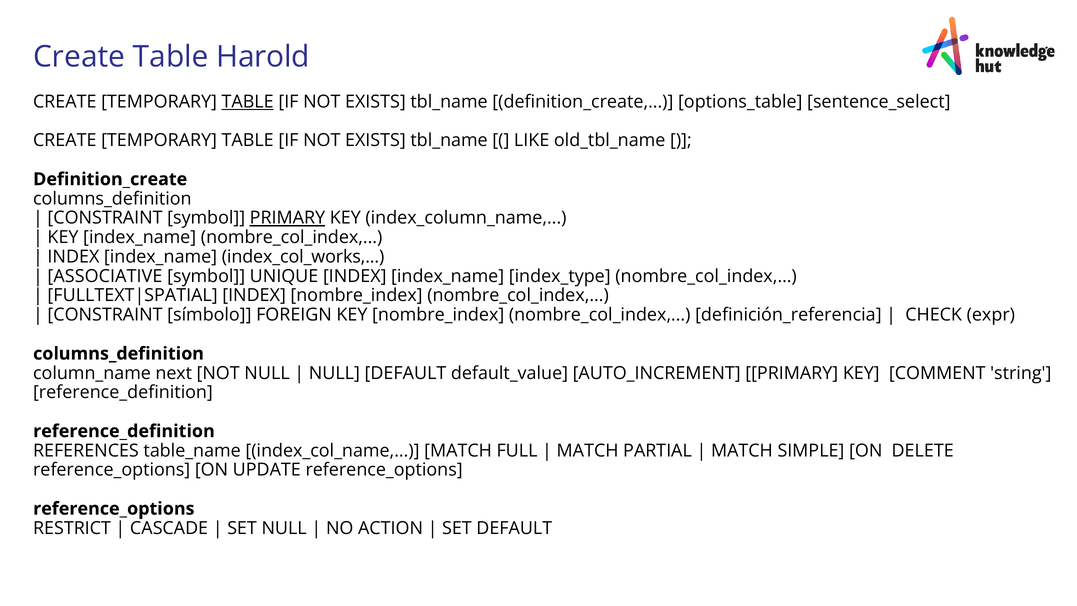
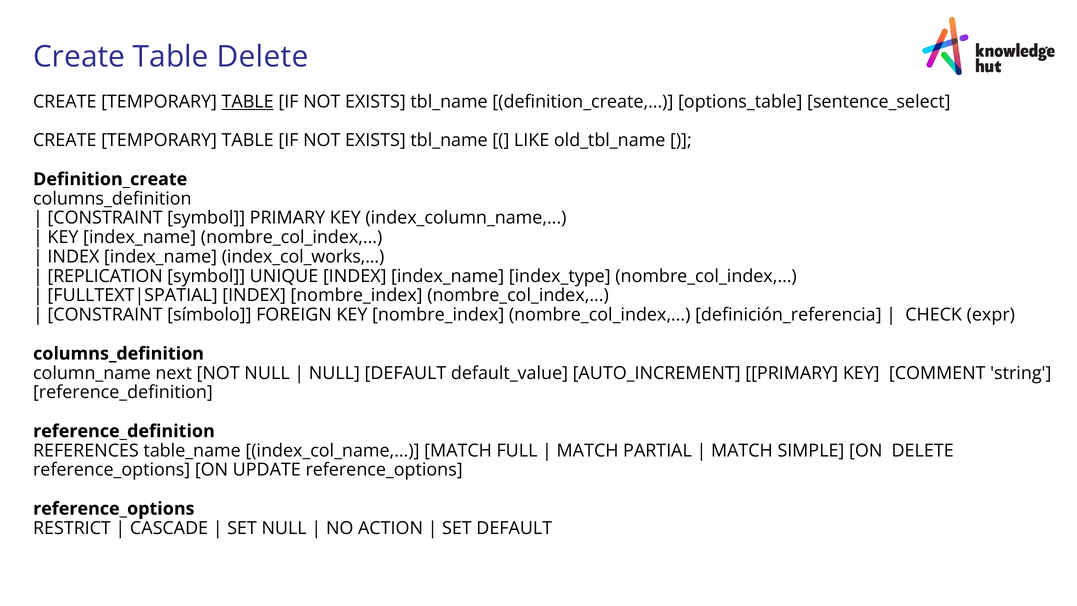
Table Harold: Harold -> Delete
PRIMARY at (287, 218) underline: present -> none
ASSOCIATIVE: ASSOCIATIVE -> REPLICATION
